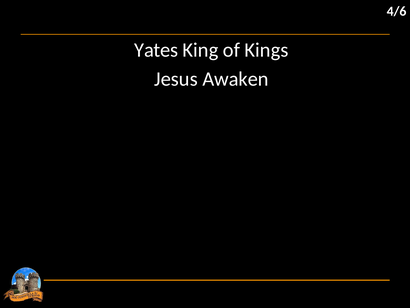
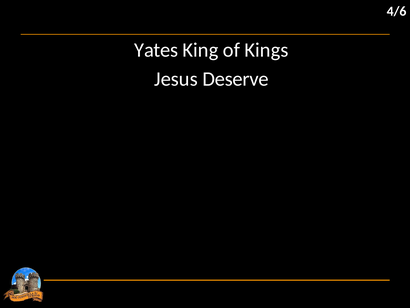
Awaken: Awaken -> Deserve
